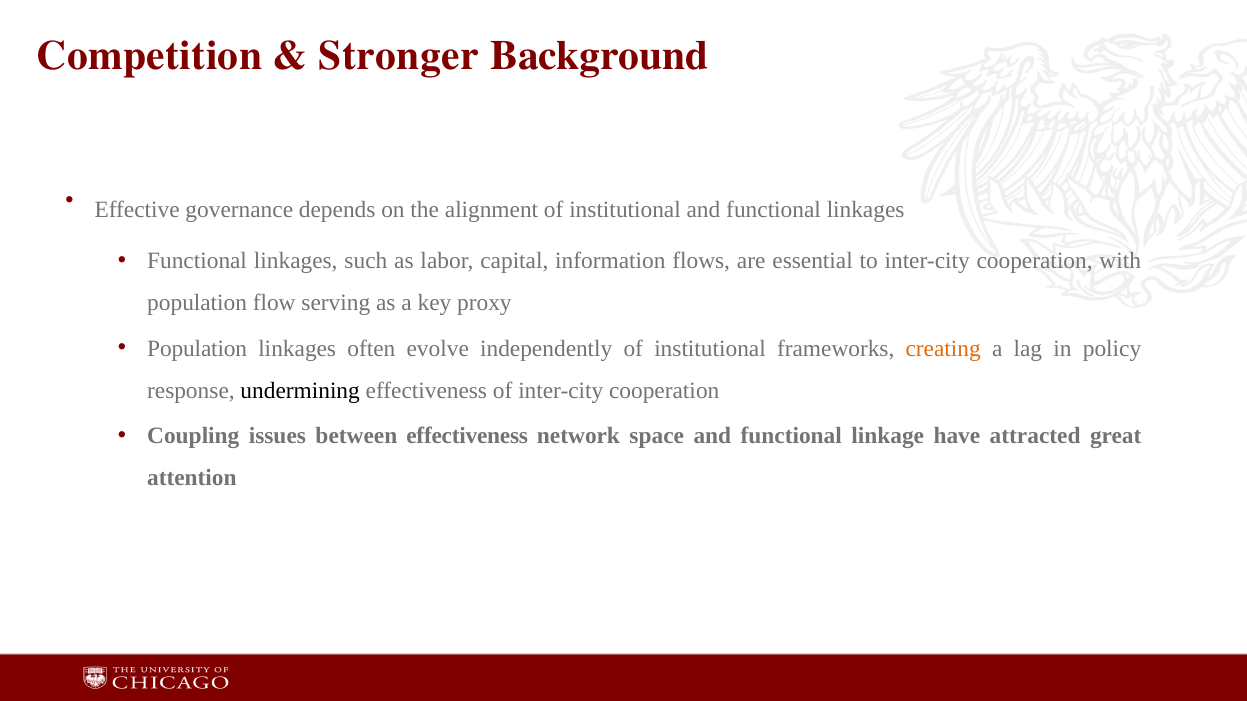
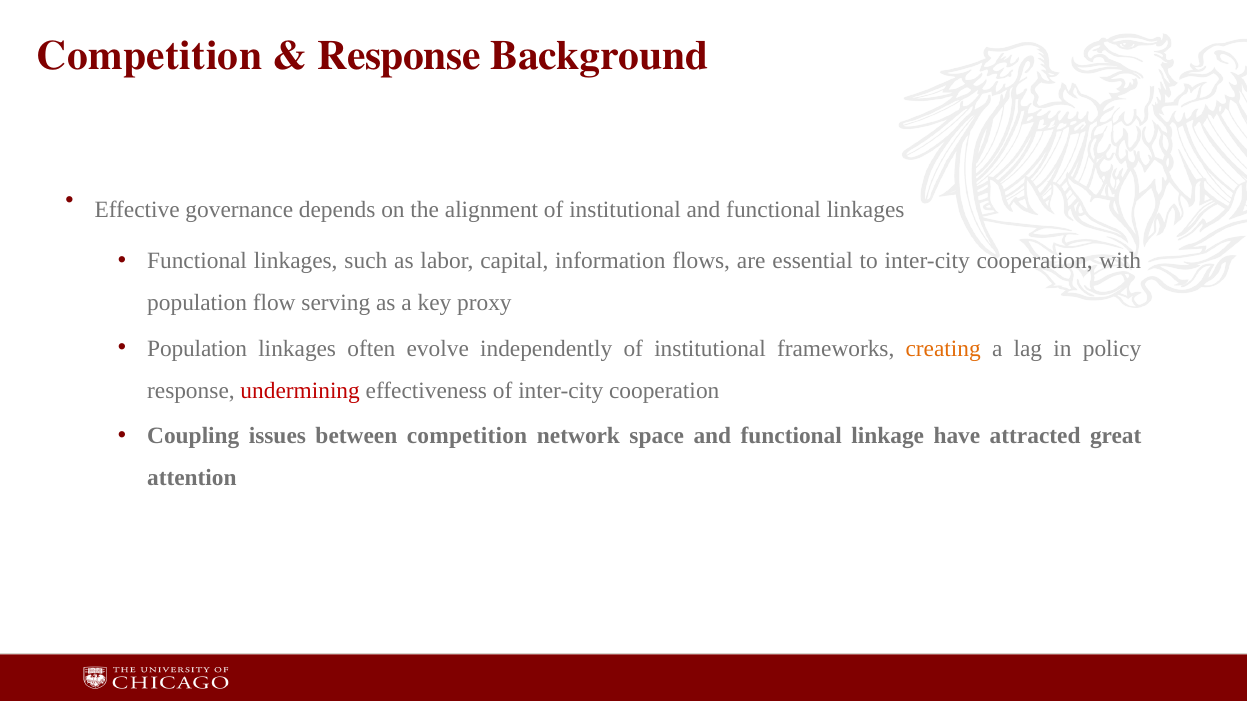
Stronger at (399, 56): Stronger -> Response
undermining colour: black -> red
between effectiveness: effectiveness -> competition
